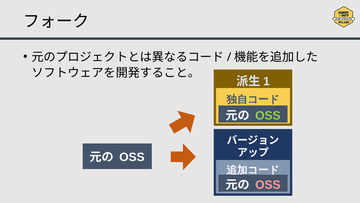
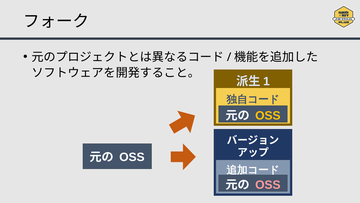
OSS at (268, 115) colour: light green -> yellow
